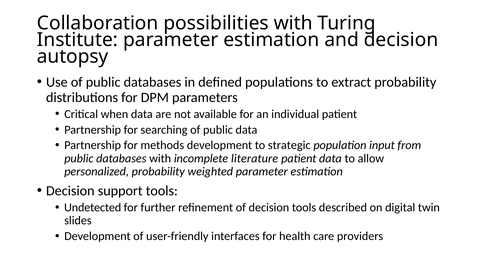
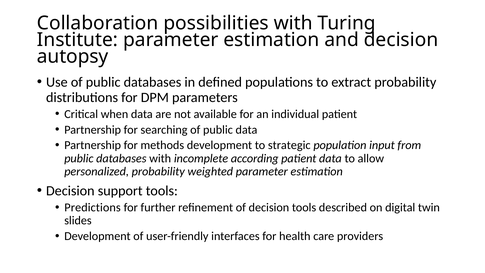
literature: literature -> according
Undetected: Undetected -> Predictions
